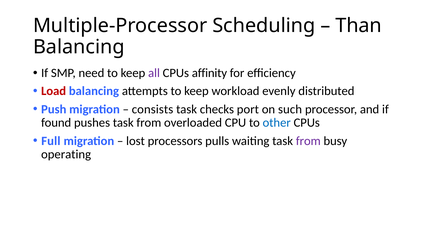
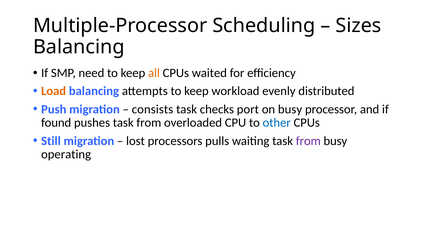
Than: Than -> Sizes
all colour: purple -> orange
affinity: affinity -> waited
Load colour: red -> orange
on such: such -> busy
Full: Full -> Still
